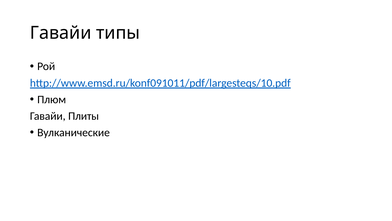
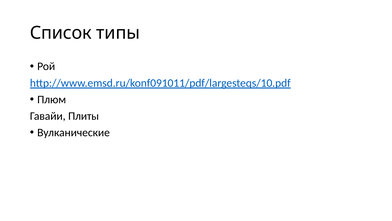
Гавайи at (61, 33): Гавайи -> Список
